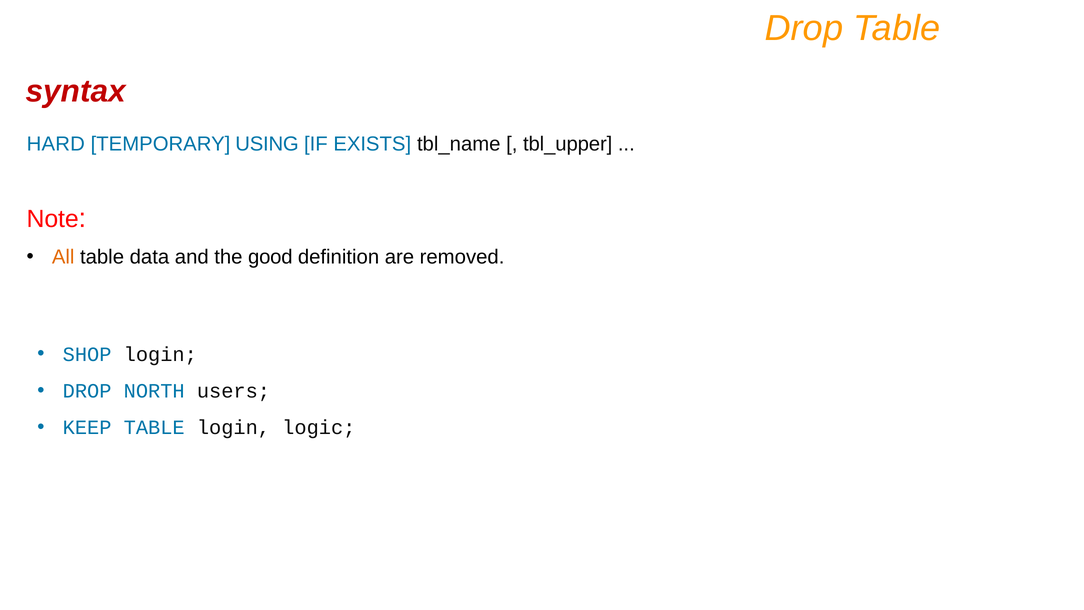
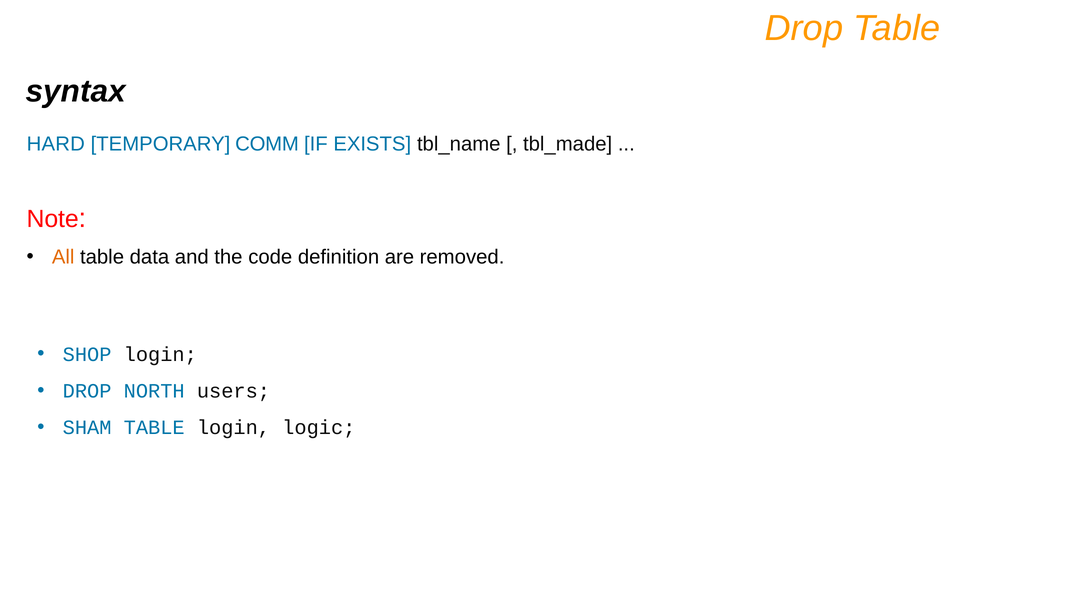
syntax colour: red -> black
USING: USING -> COMM
tbl_upper: tbl_upper -> tbl_made
good: good -> code
KEEP: KEEP -> SHAM
